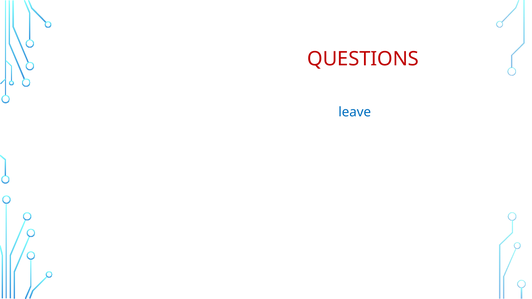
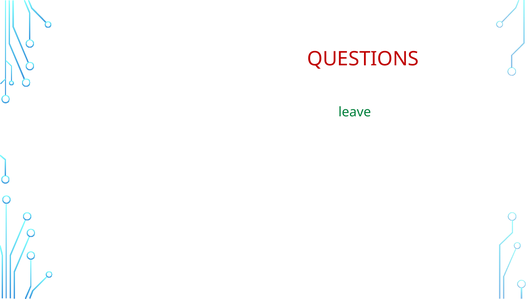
leave colour: blue -> green
